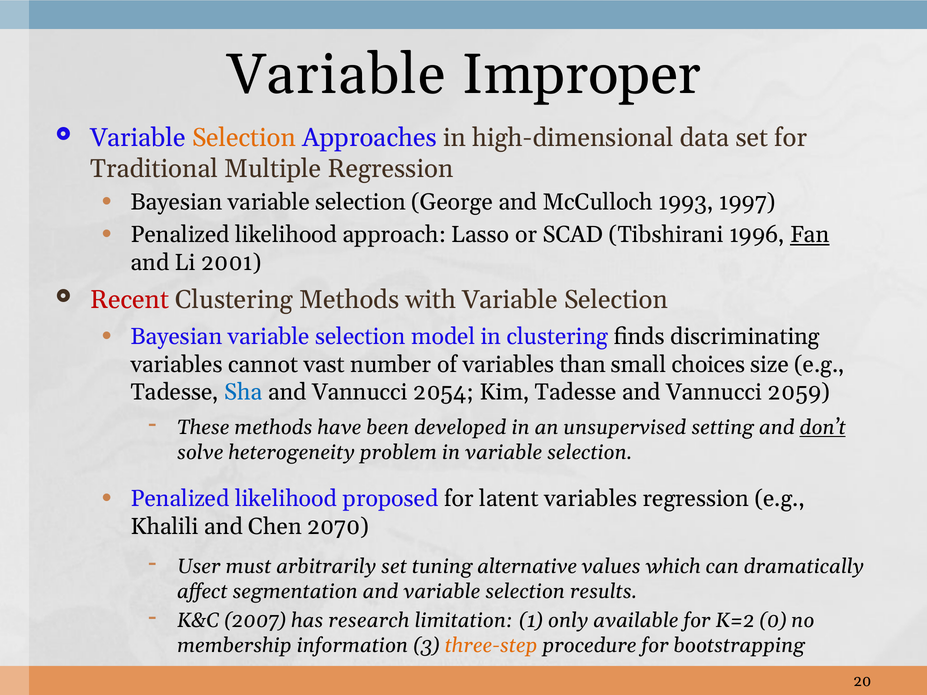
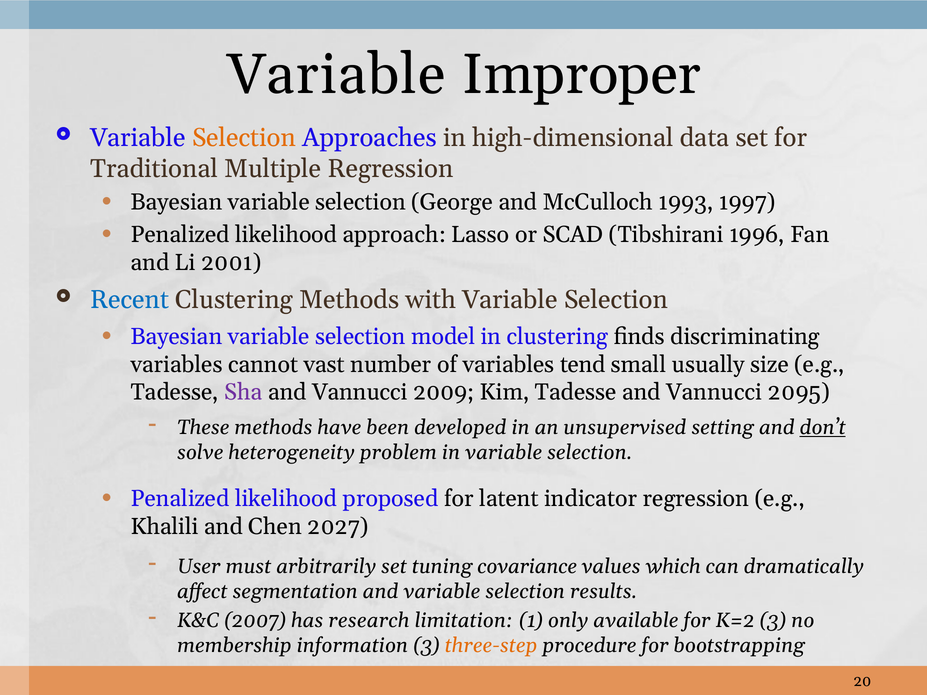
Fan underline: present -> none
Recent colour: red -> blue
than: than -> tend
choices: choices -> usually
Sha colour: blue -> purple
2054: 2054 -> 2009
2059: 2059 -> 2095
latent variables: variables -> indicator
2070: 2070 -> 2027
alternative: alternative -> covariance
K=2 0: 0 -> 3
